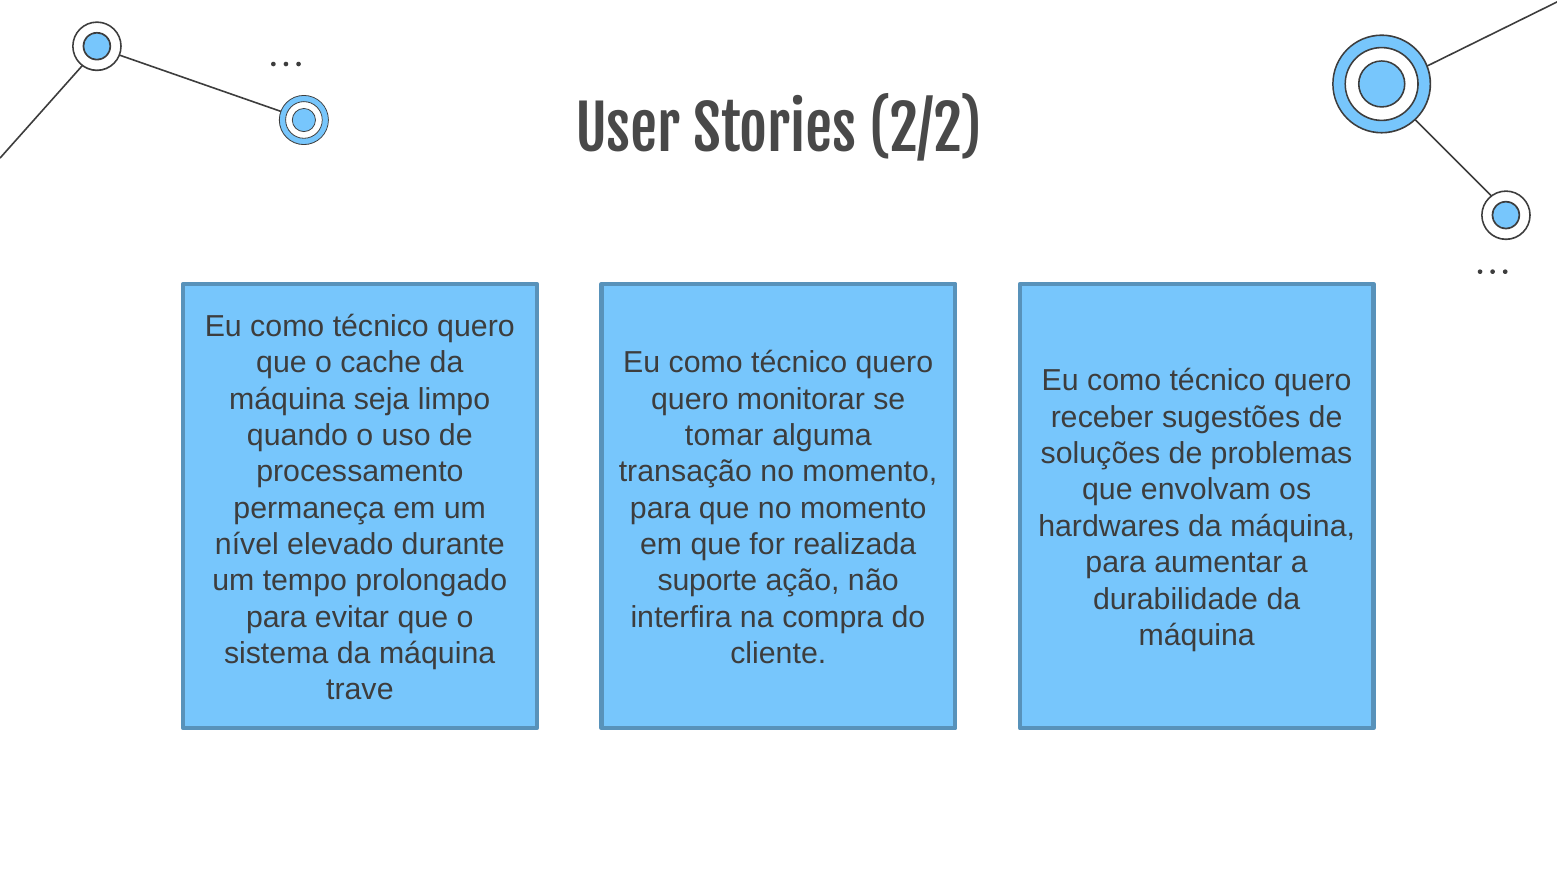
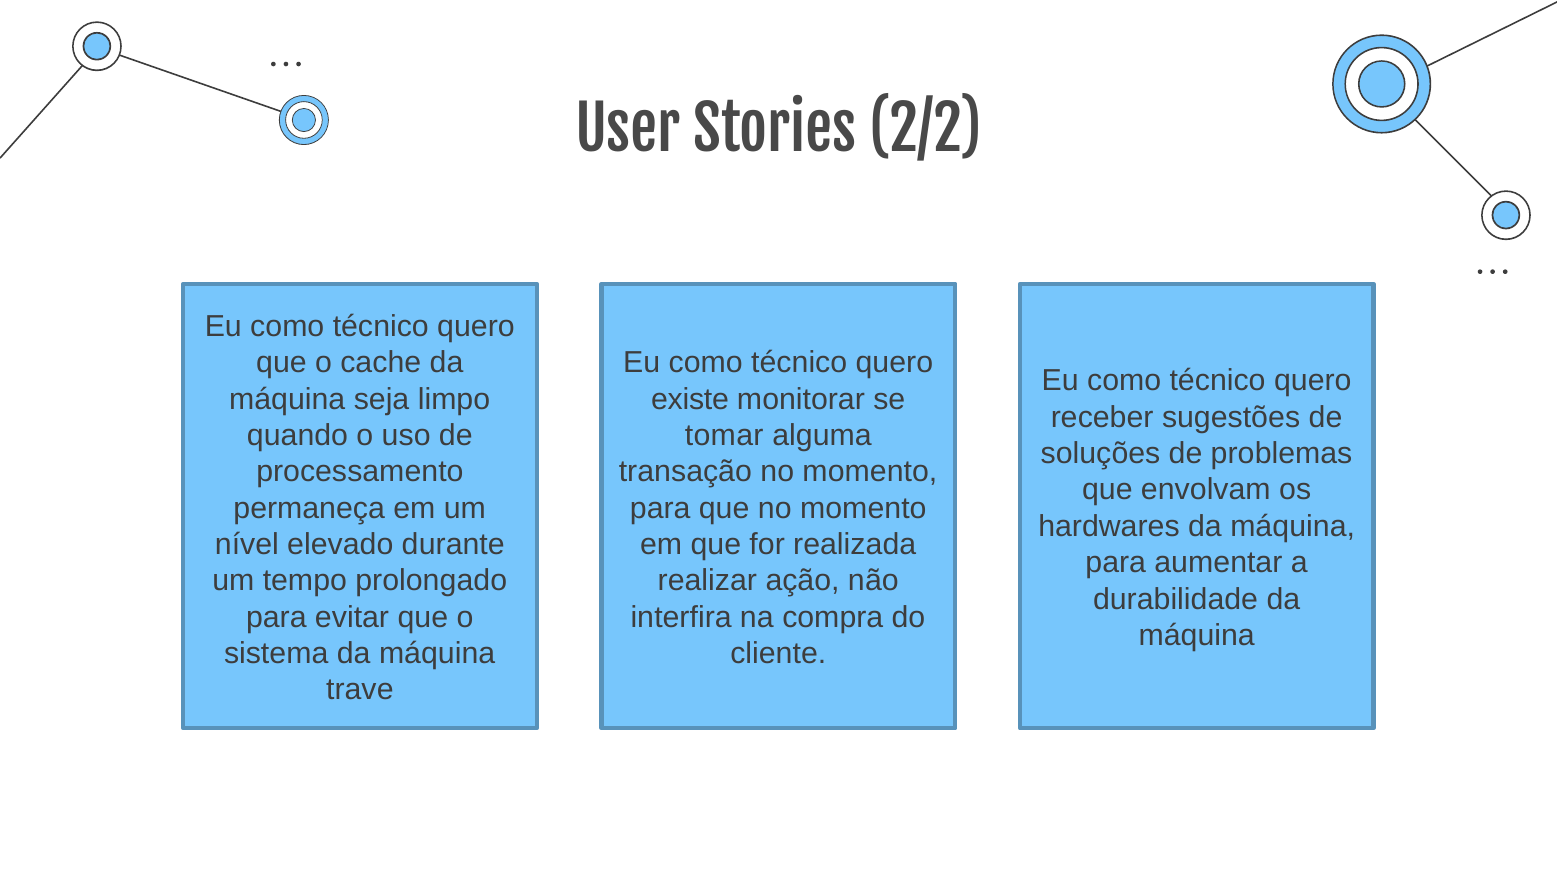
quero at (690, 399): quero -> existe
suporte: suporte -> realizar
